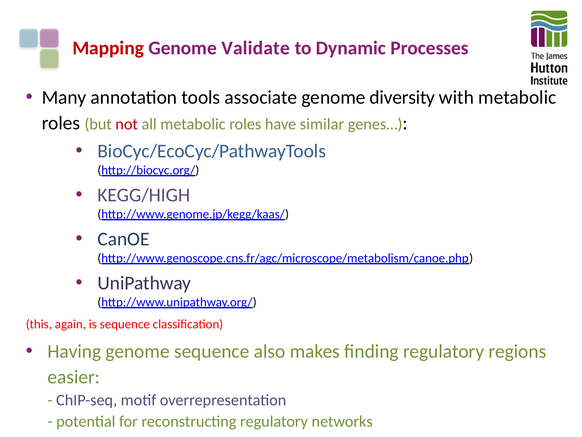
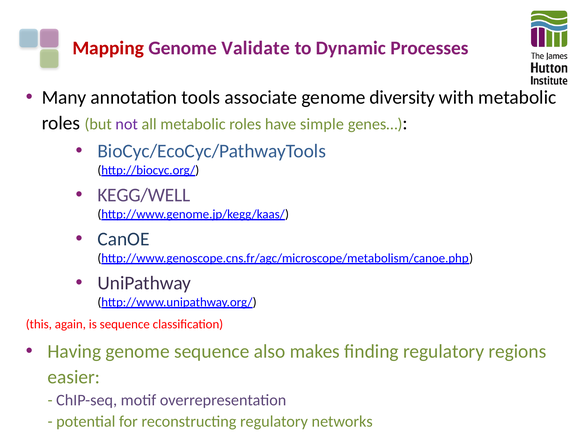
not colour: red -> purple
similar: similar -> simple
KEGG/HIGH: KEGG/HIGH -> KEGG/WELL
